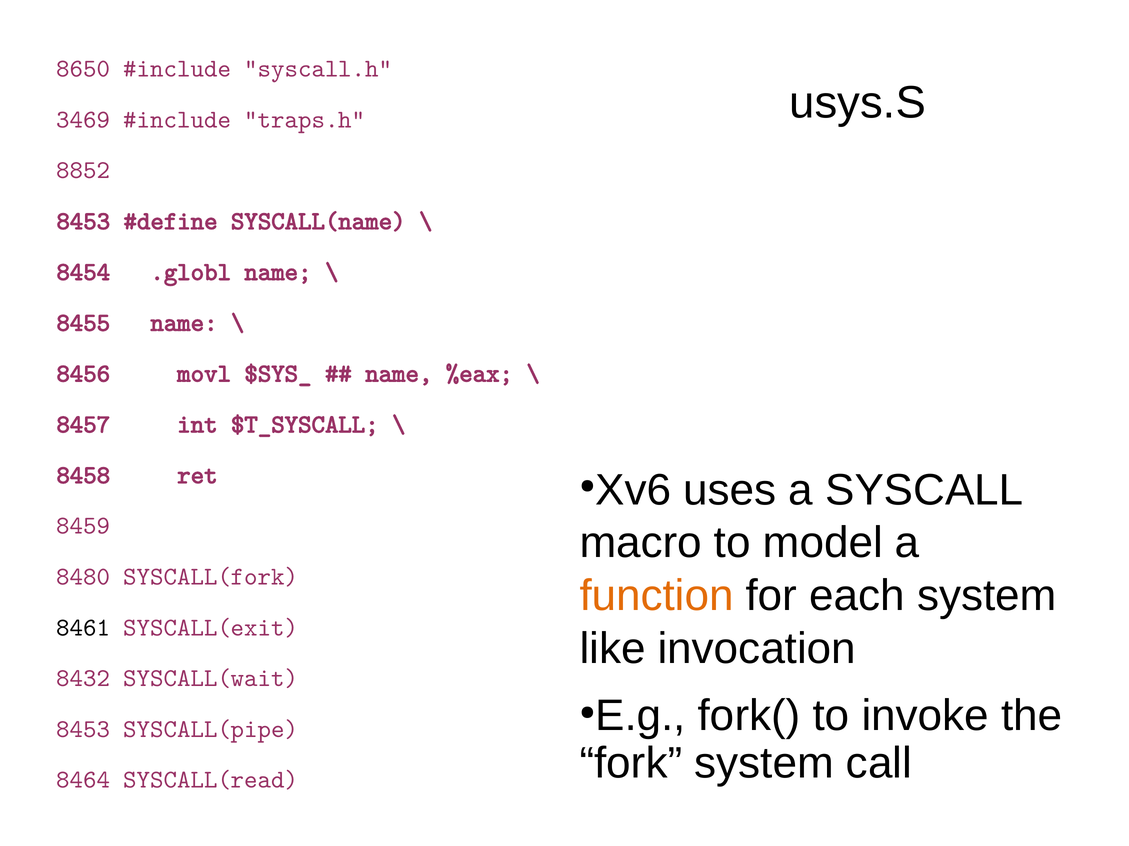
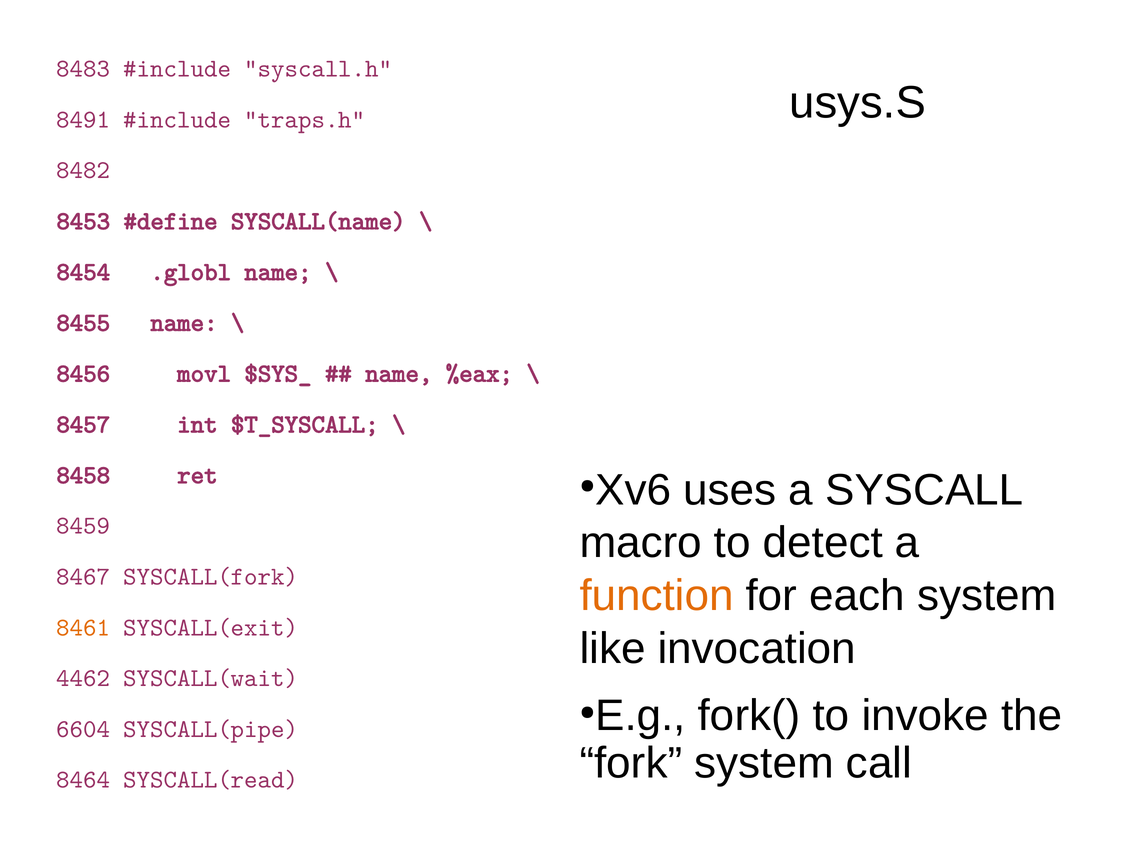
8650: 8650 -> 8483
3469: 3469 -> 8491
8852: 8852 -> 8482
model: model -> detect
8480: 8480 -> 8467
8461 colour: black -> orange
8432: 8432 -> 4462
8453 at (83, 729): 8453 -> 6604
